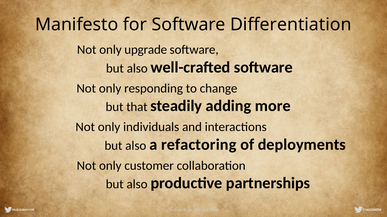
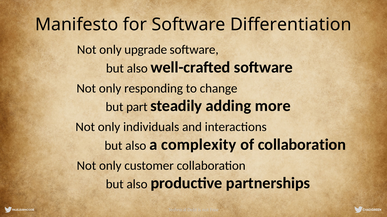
that: that -> part
refactoring: refactoring -> complexity
of deployments: deployments -> collaboration
